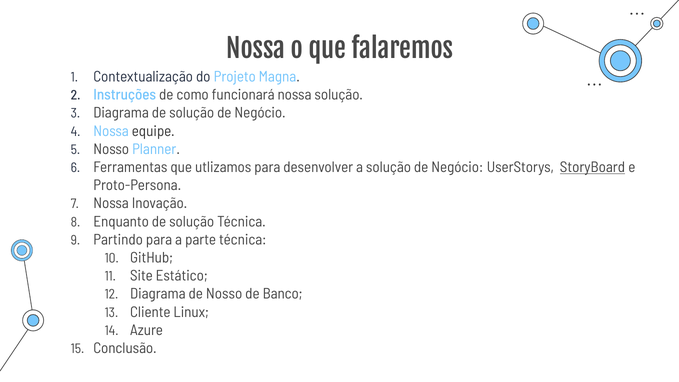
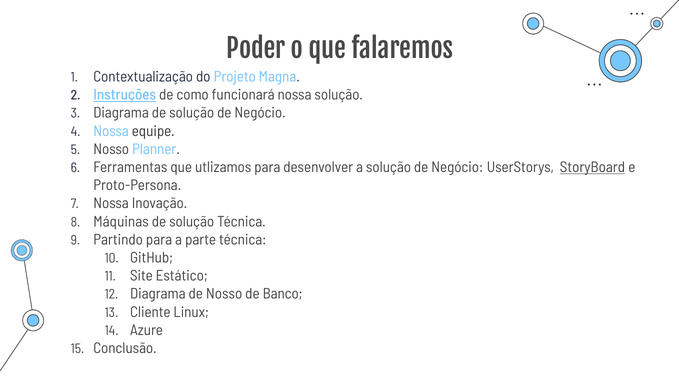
Nossa at (256, 50): Nossa -> Poder
Instruções underline: none -> present
Enquanto: Enquanto -> Máquinas
